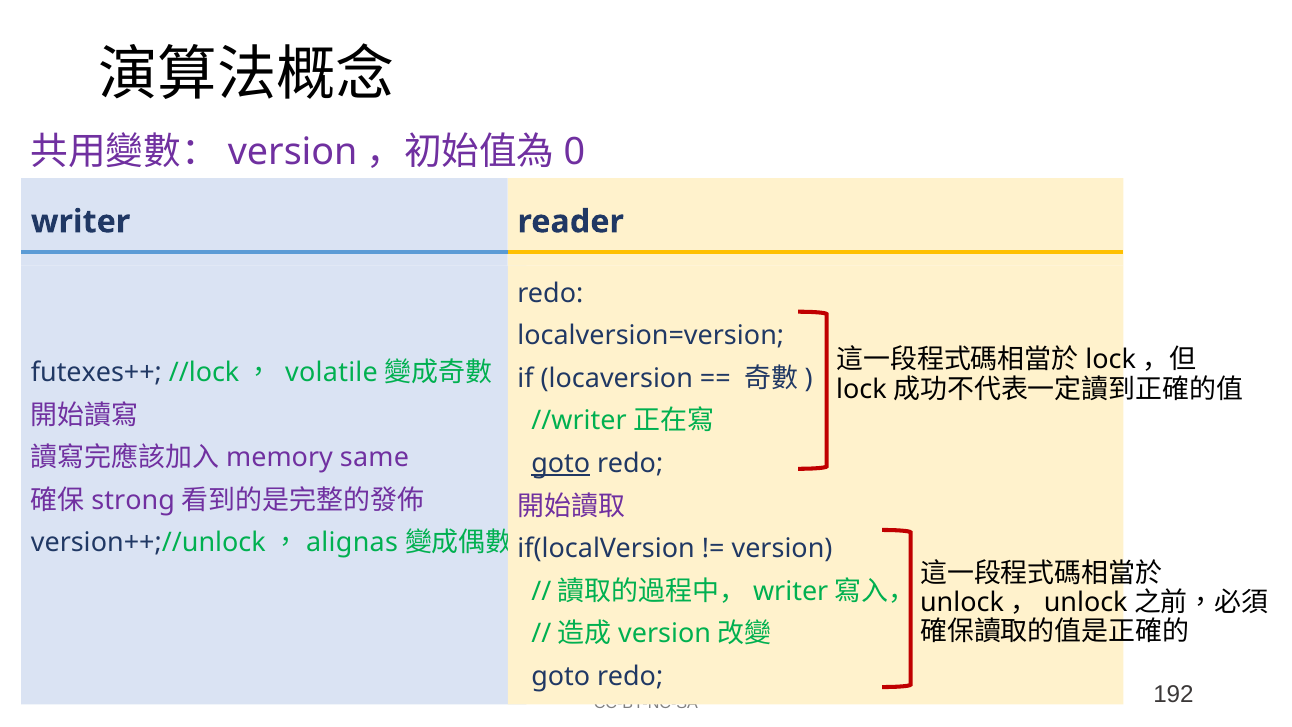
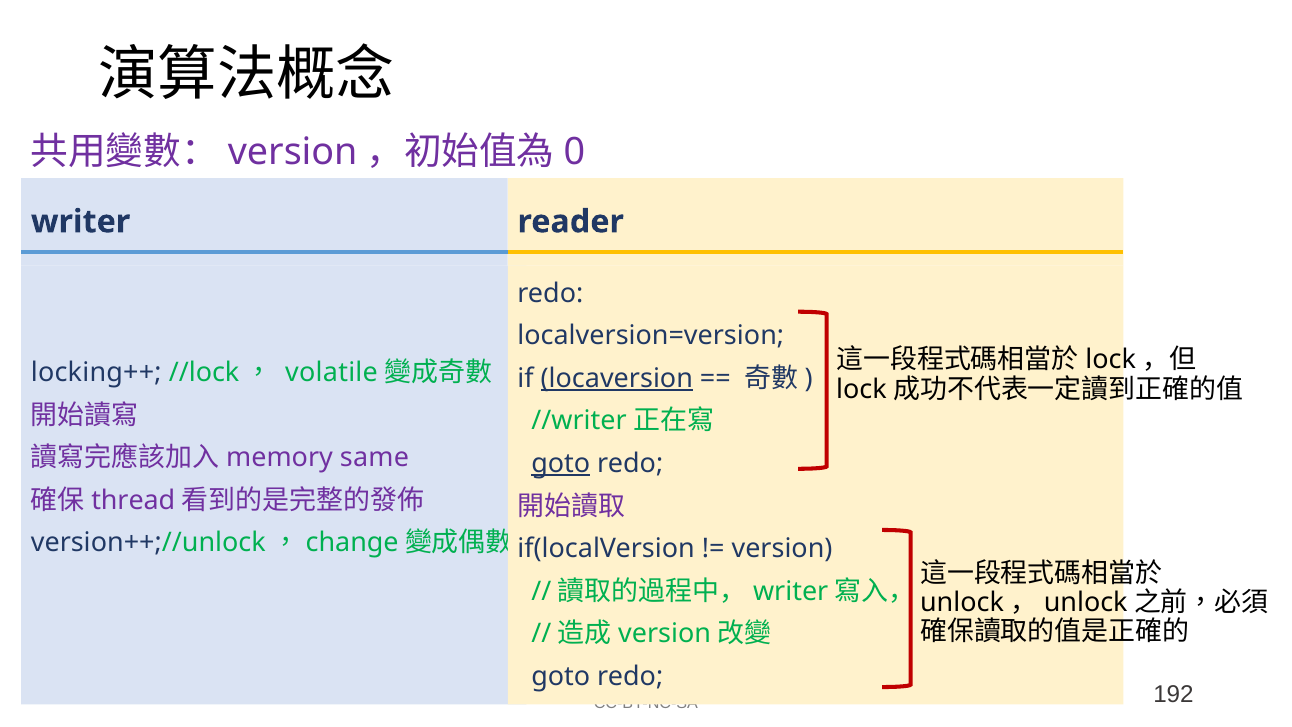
futexes++: futexes++ -> locking++
locaversion underline: none -> present
strong: strong -> thread
alignas: alignas -> change
